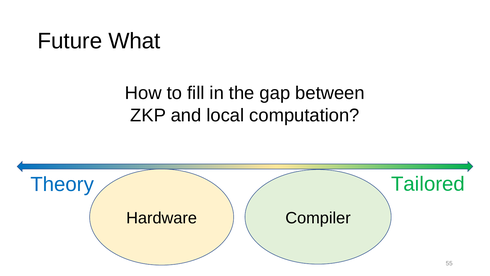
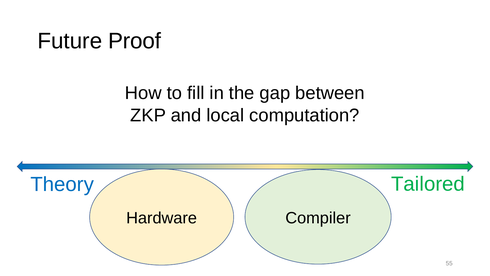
What: What -> Proof
